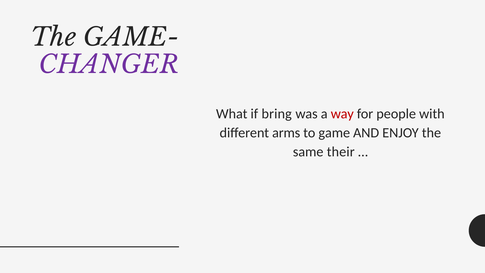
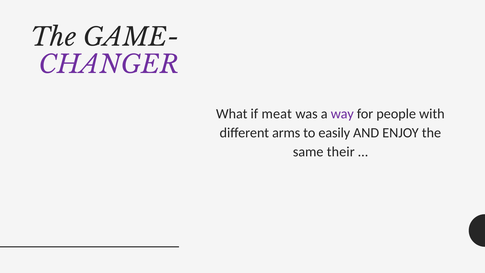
bring: bring -> meat
way colour: red -> purple
game: game -> easily
